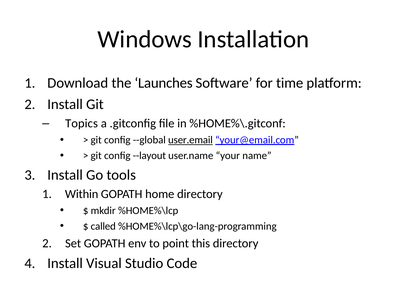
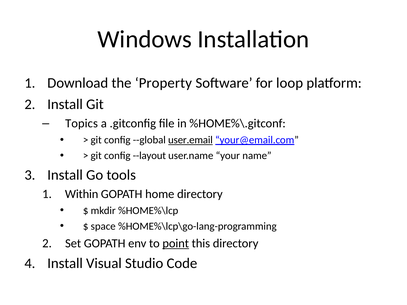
Launches: Launches -> Property
time: time -> loop
called: called -> space
point underline: none -> present
